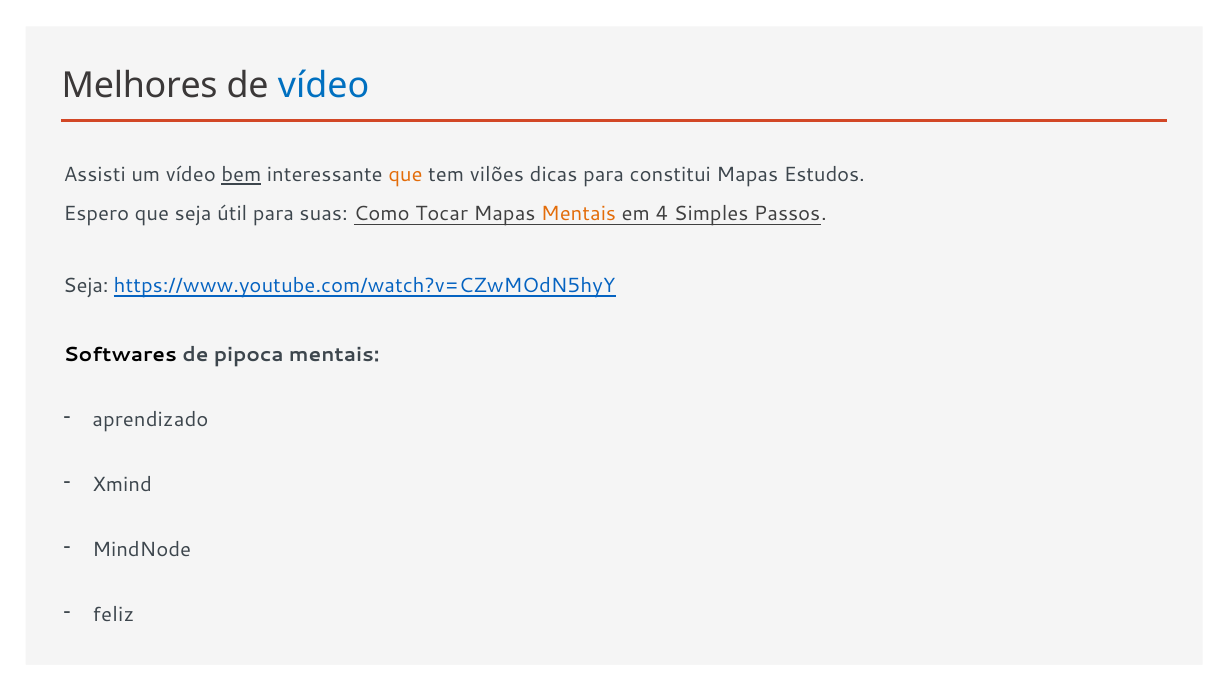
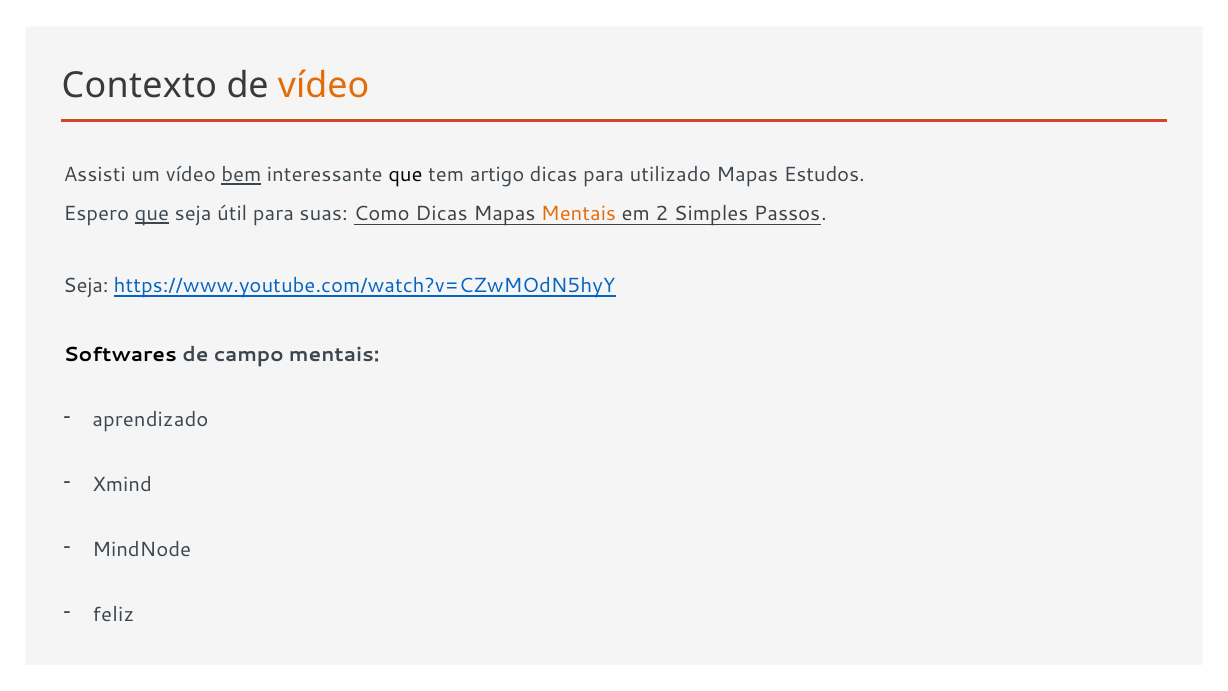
Melhores: Melhores -> Contexto
vídeo at (324, 86) colour: blue -> orange
que at (405, 175) colour: orange -> black
vilões: vilões -> artigo
constitui: constitui -> utilizado
que at (152, 214) underline: none -> present
Como Tocar: Tocar -> Dicas
4: 4 -> 2
pipoca: pipoca -> campo
